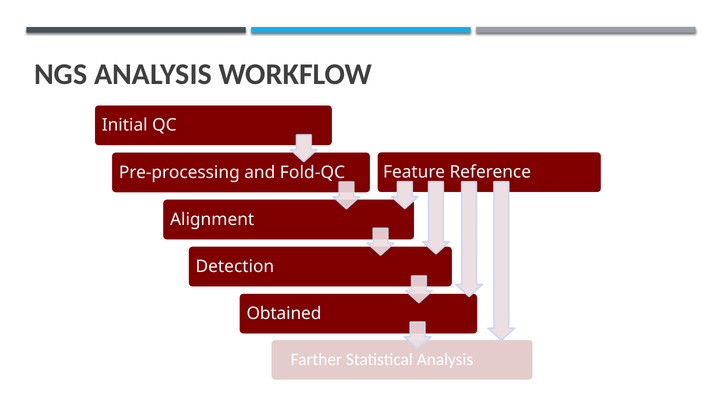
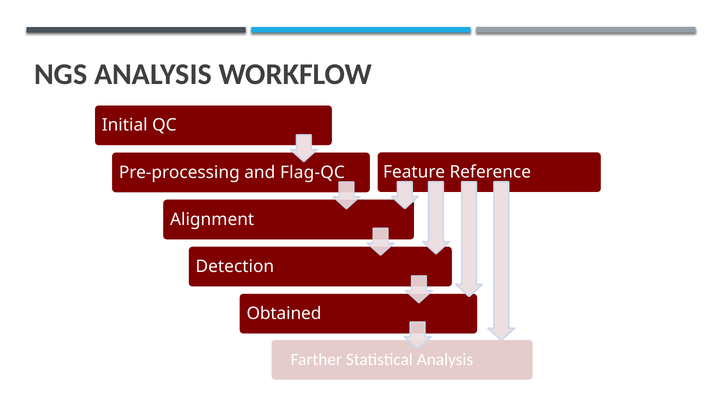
Fold-QC: Fold-QC -> Flag-QC
